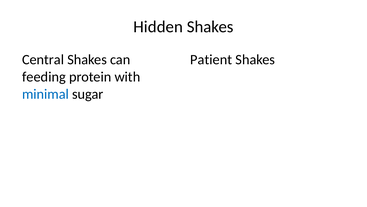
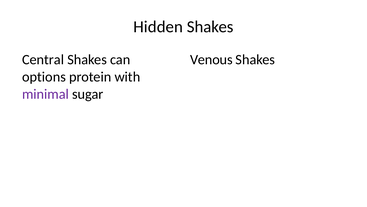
Patient: Patient -> Venous
feeding: feeding -> options
minimal colour: blue -> purple
